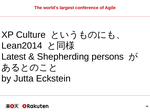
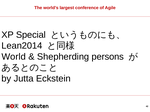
Culture: Culture -> Special
Latest: Latest -> World
